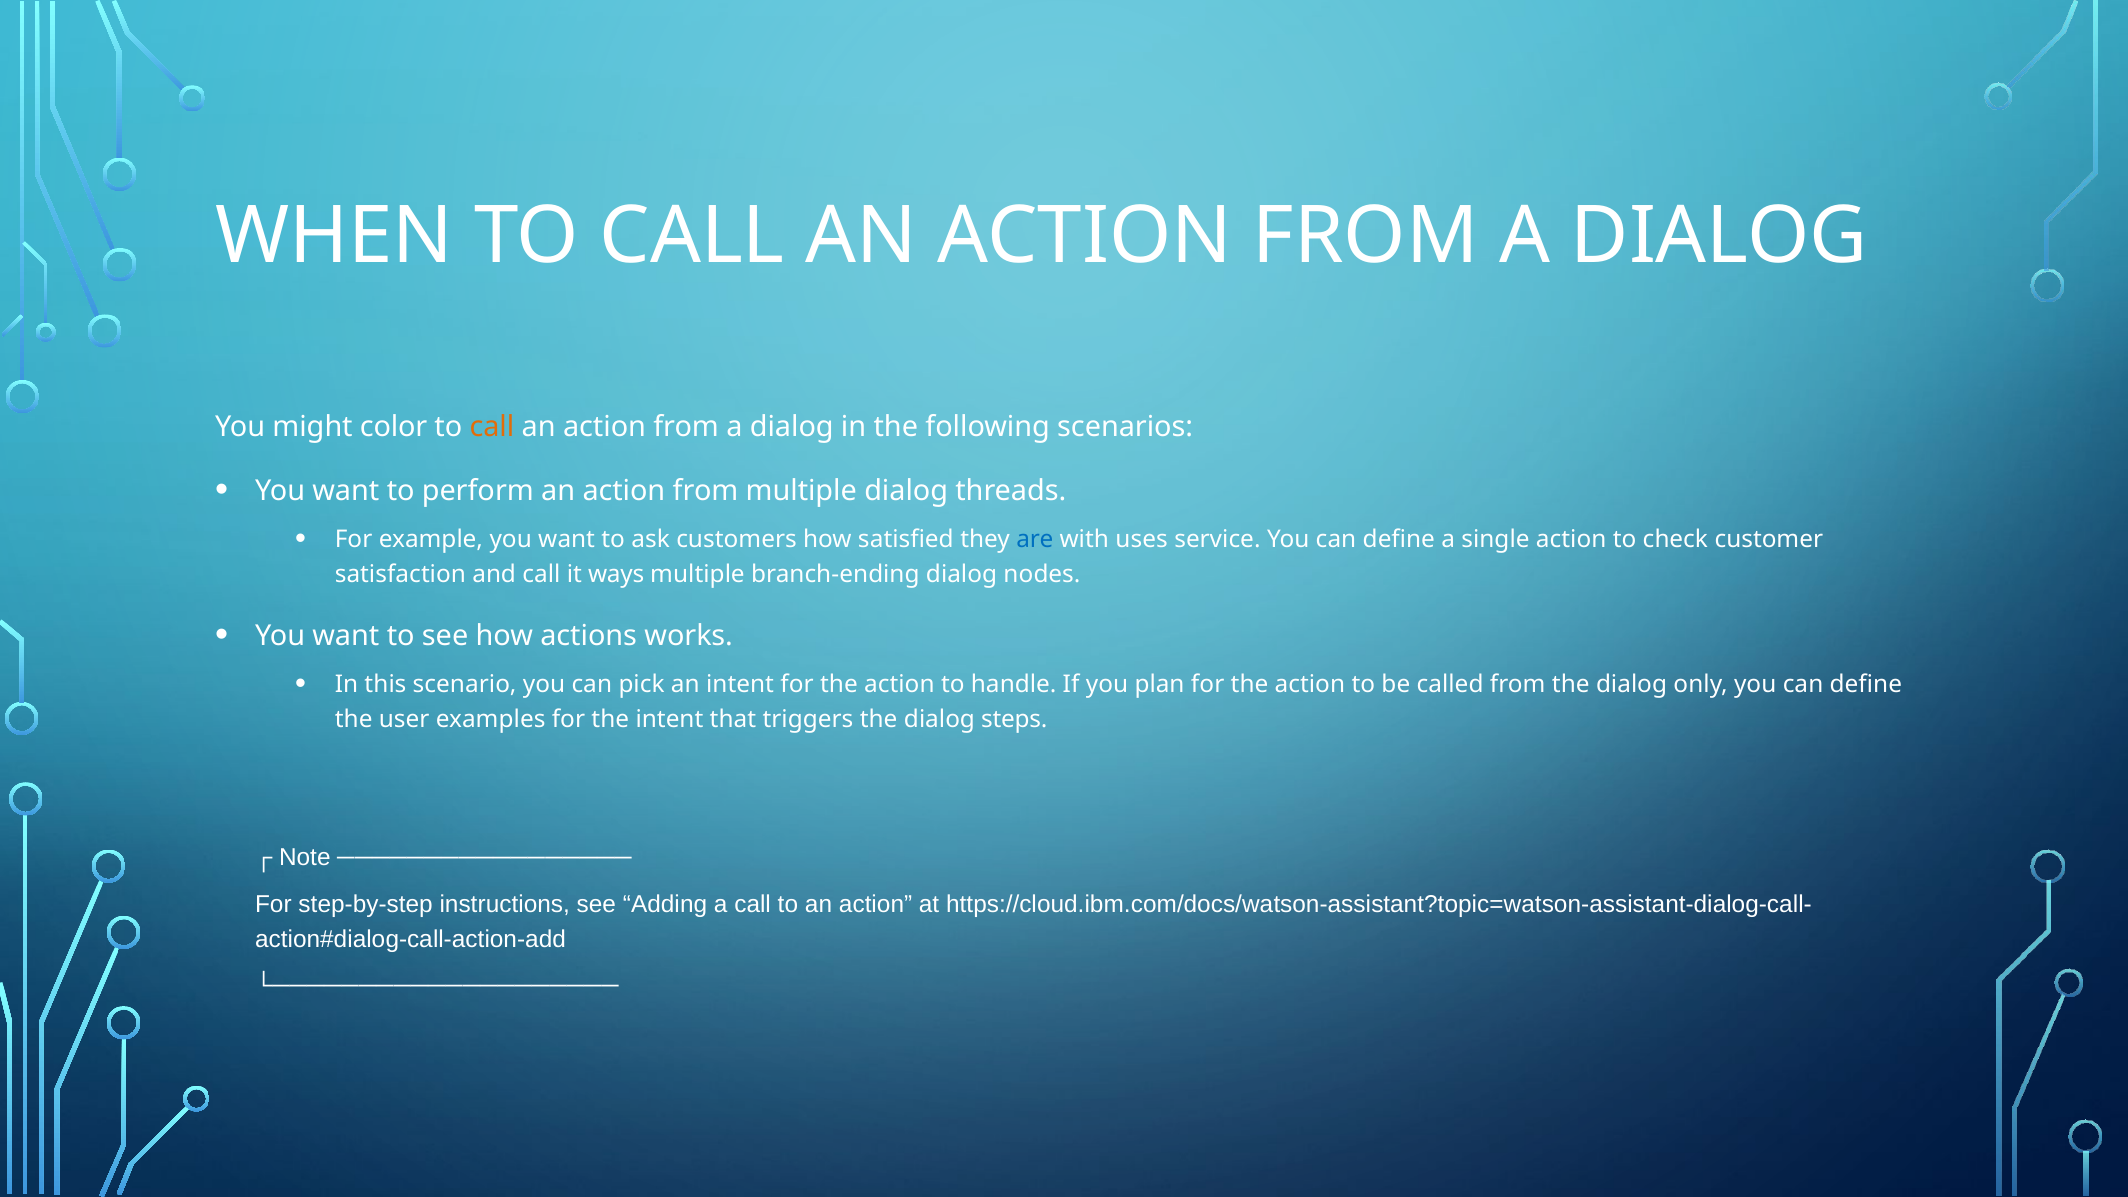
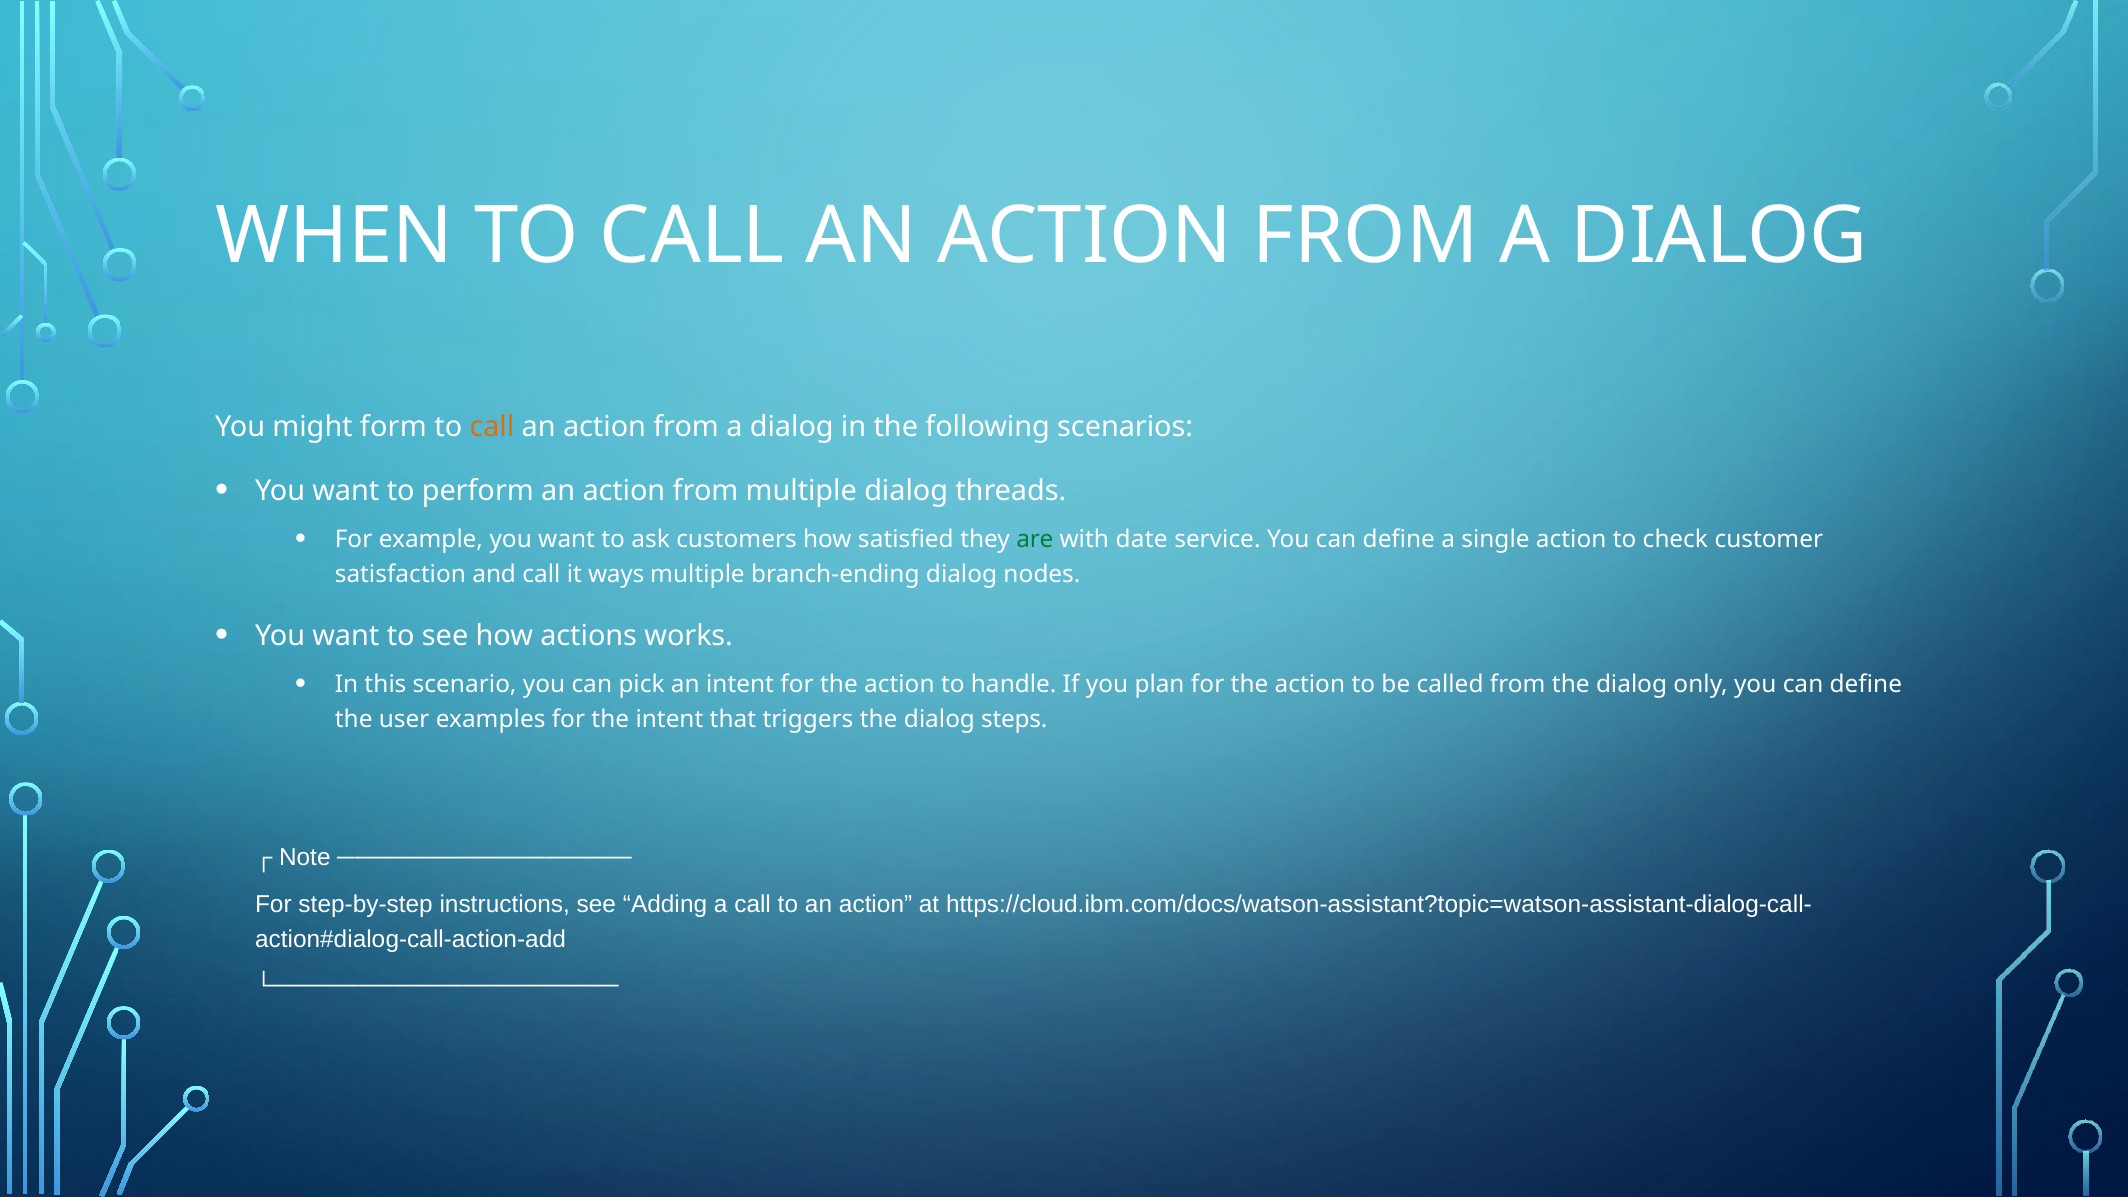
color: color -> form
are colour: blue -> green
uses: uses -> date
